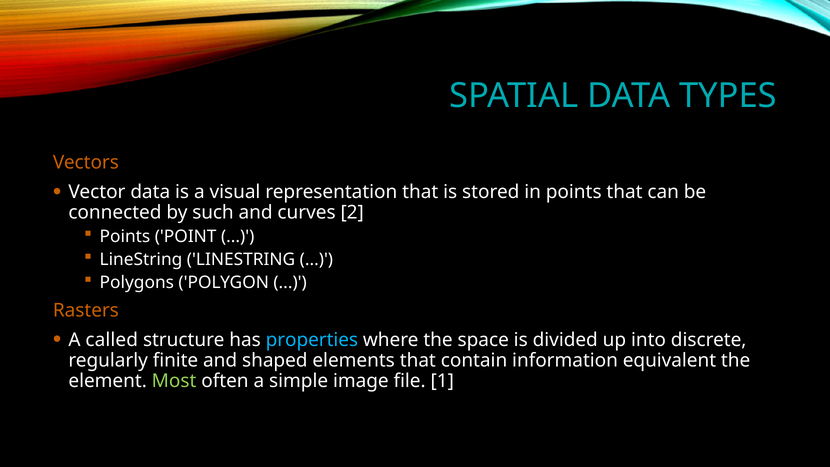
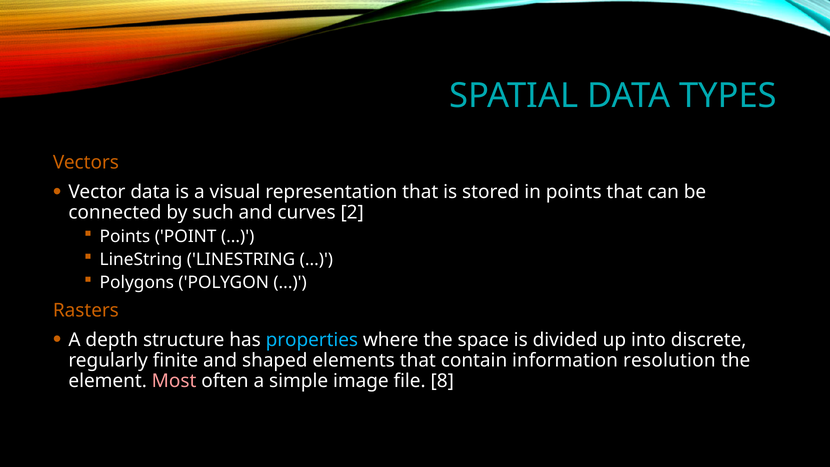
called: called -> depth
equivalent: equivalent -> resolution
Most colour: light green -> pink
1: 1 -> 8
